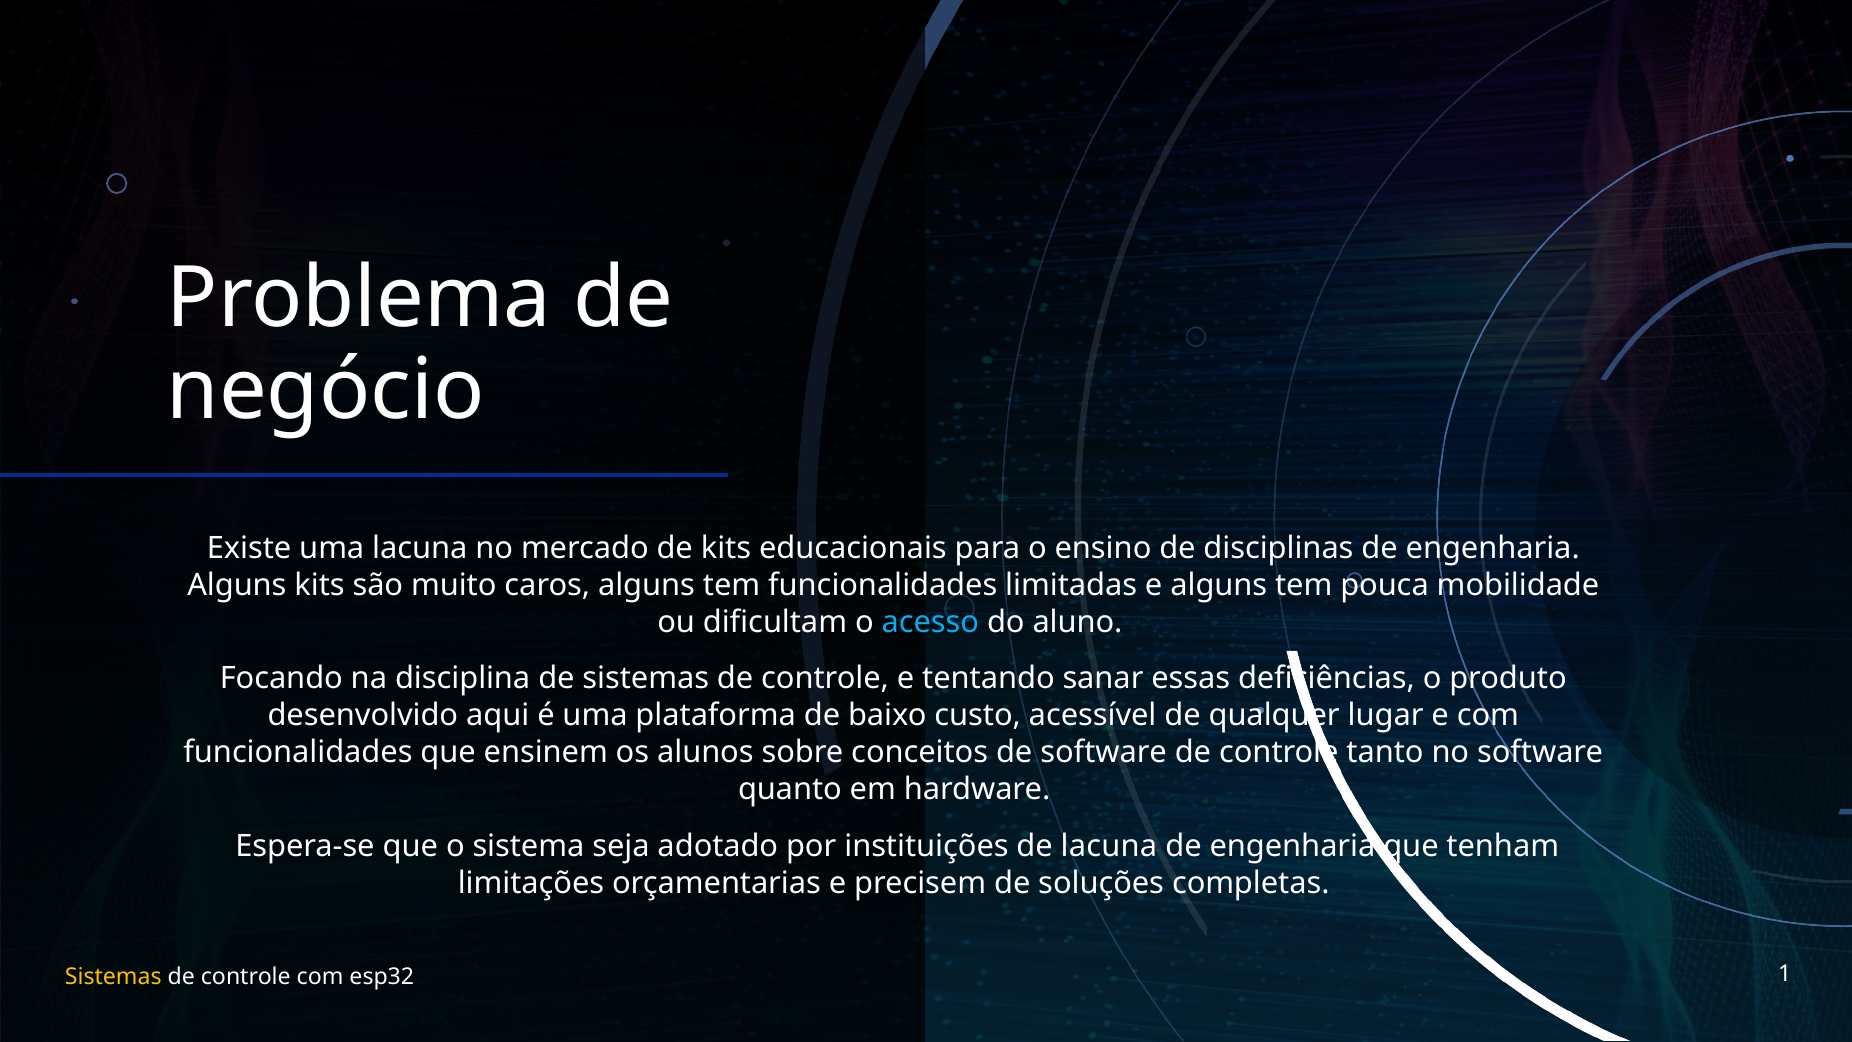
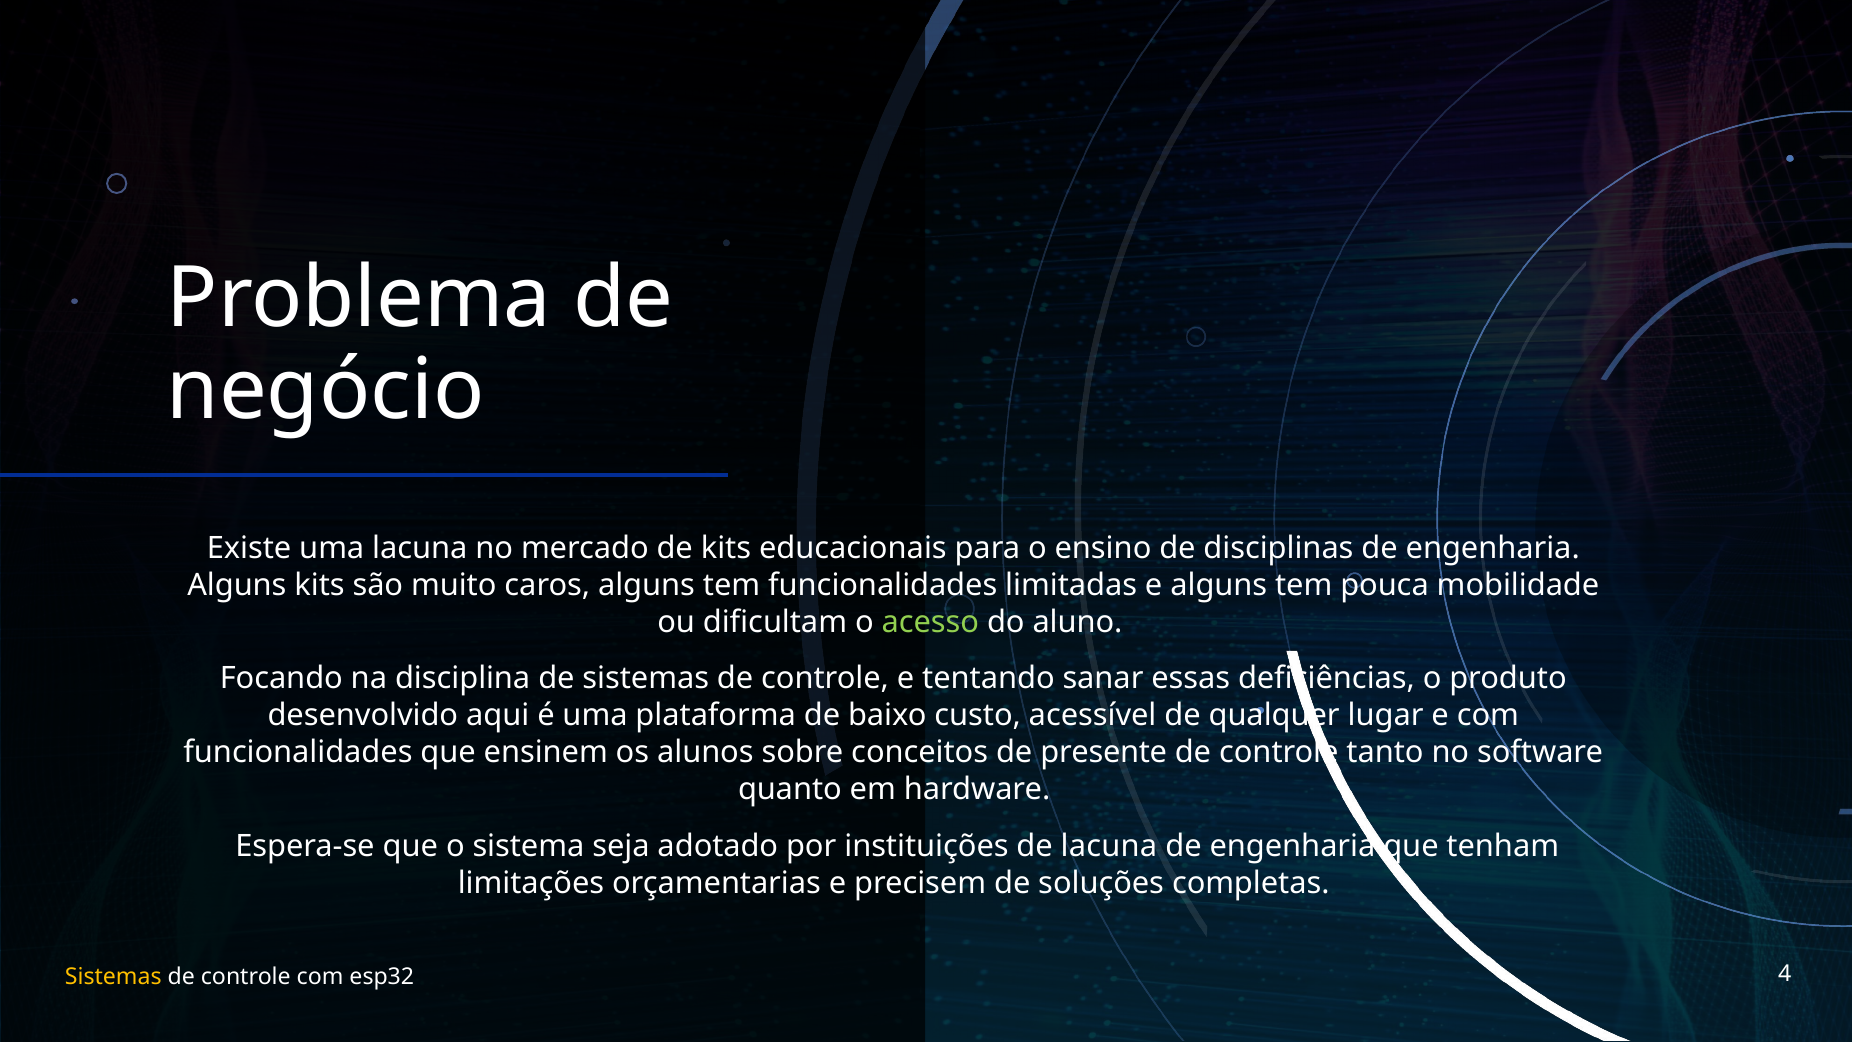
acesso colour: light blue -> light green
de software: software -> presente
1: 1 -> 4
